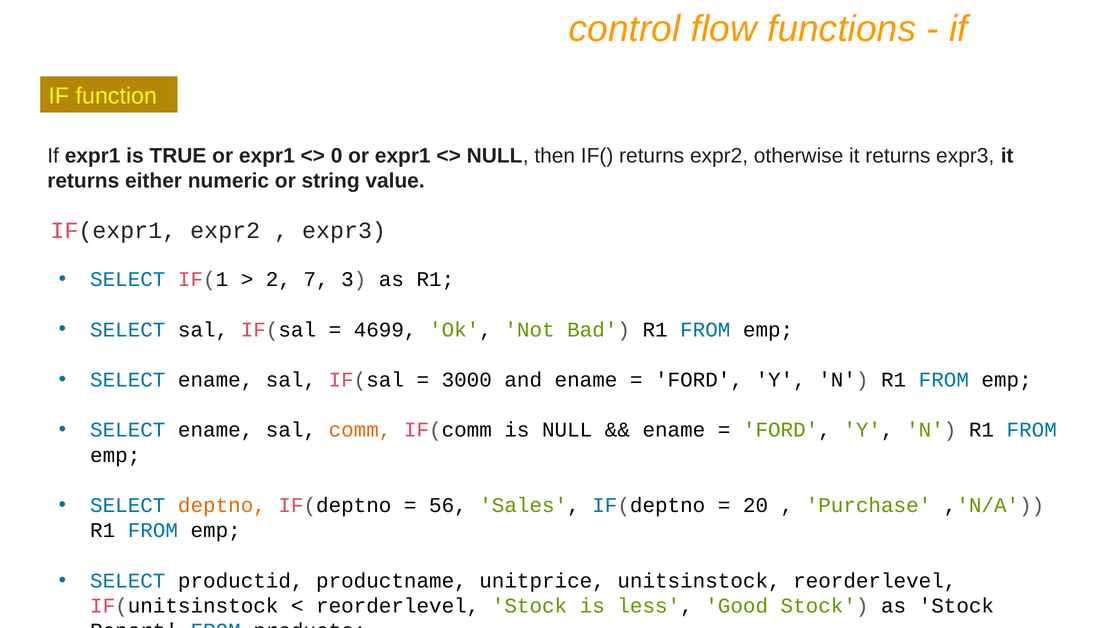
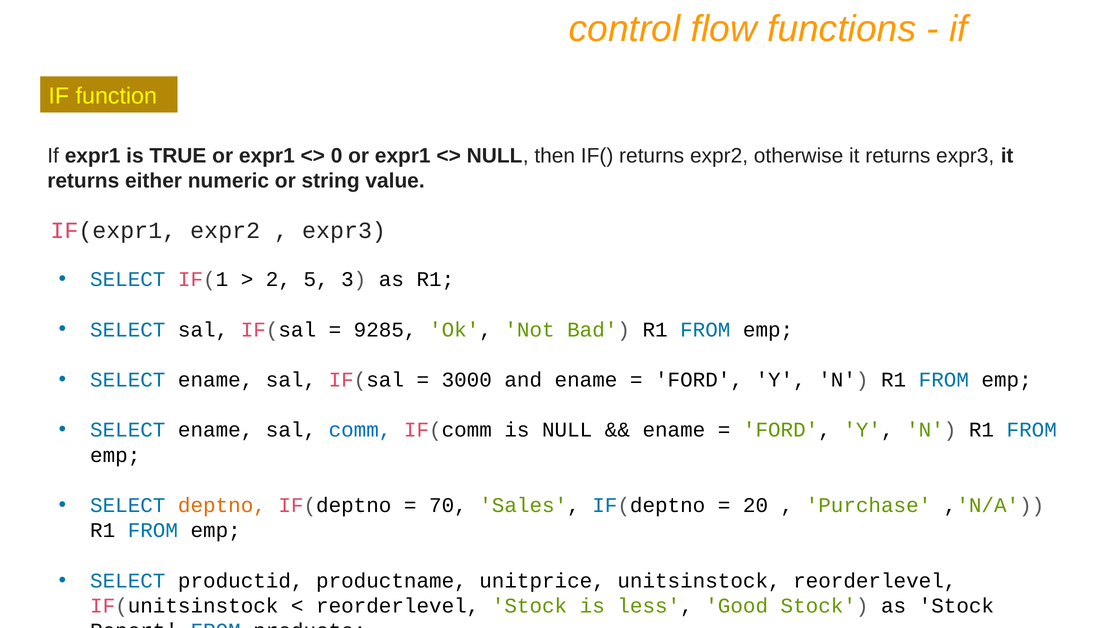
7: 7 -> 5
4699: 4699 -> 9285
comm colour: orange -> blue
56: 56 -> 70
